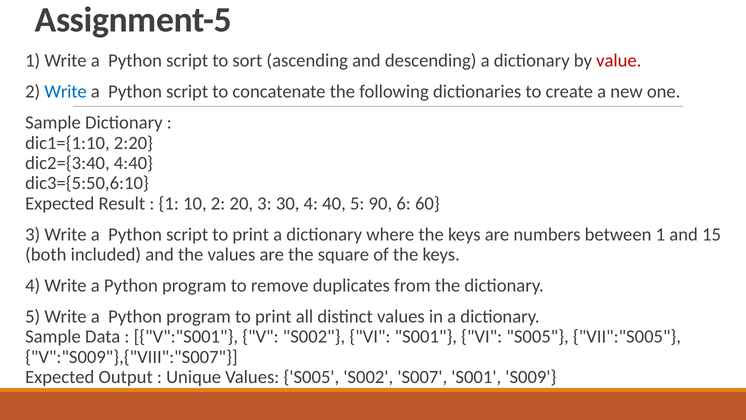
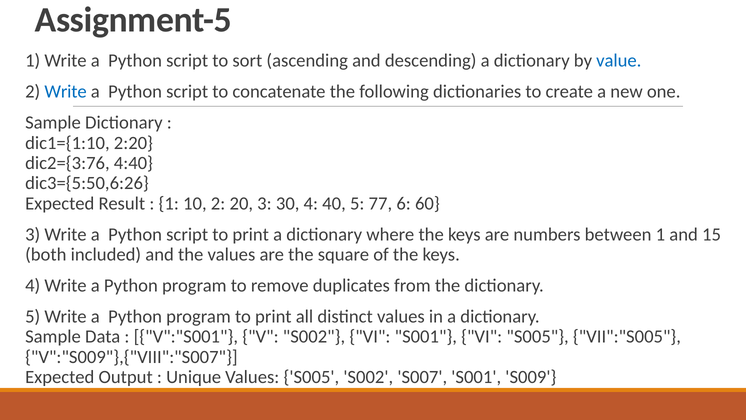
value colour: red -> blue
dic2={3:40: dic2={3:40 -> dic2={3:76
dic3={5:50,6:10: dic3={5:50,6:10 -> dic3={5:50,6:26
90: 90 -> 77
